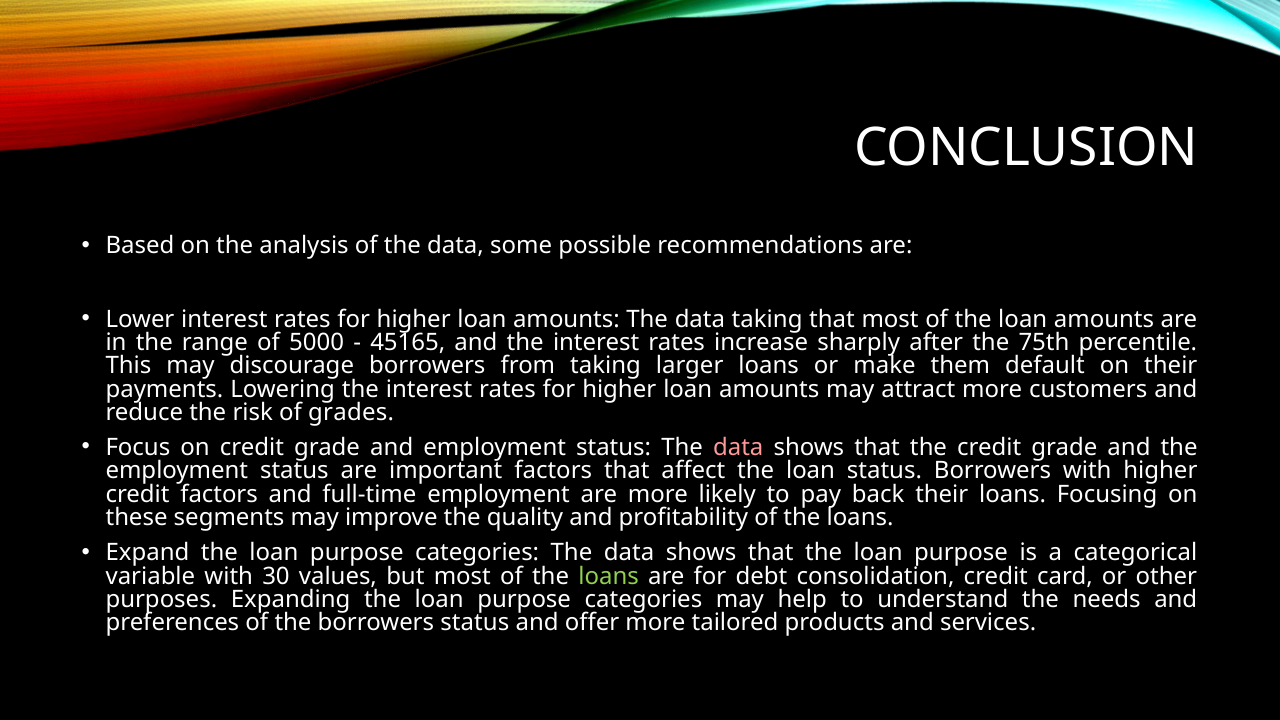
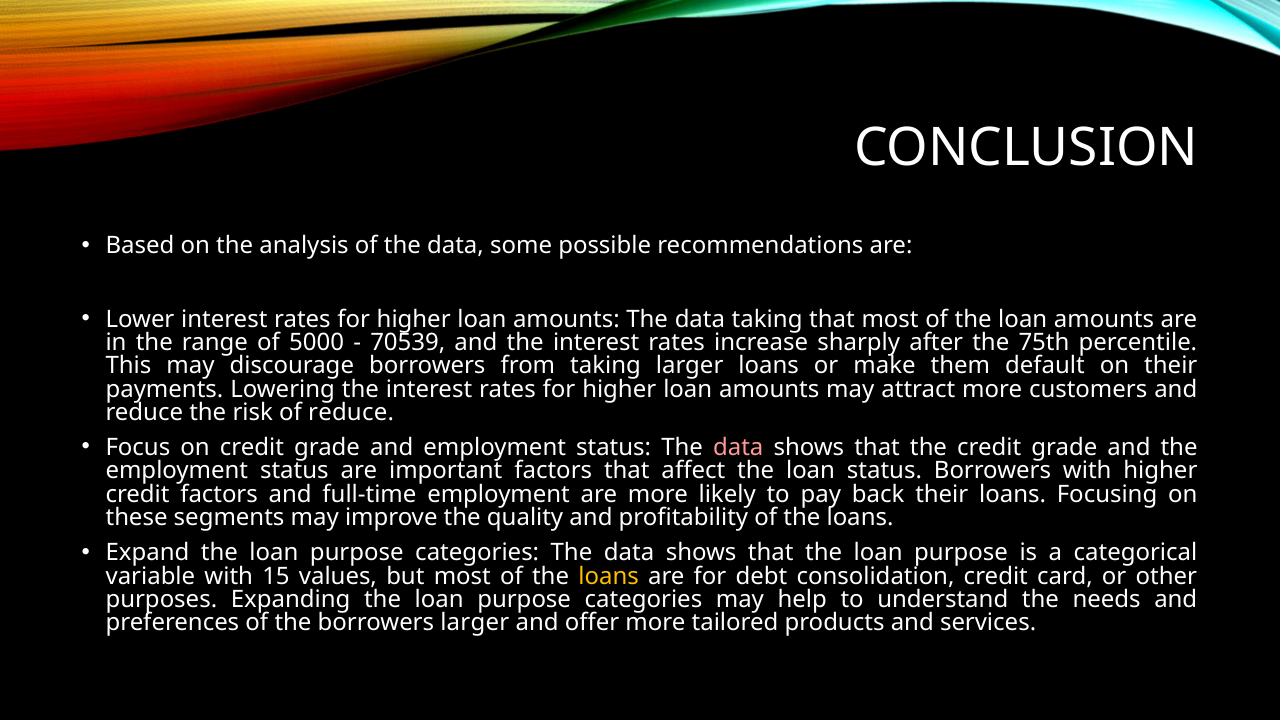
45165: 45165 -> 70539
of grades: grades -> reduce
30: 30 -> 15
loans at (609, 576) colour: light green -> yellow
borrowers status: status -> larger
